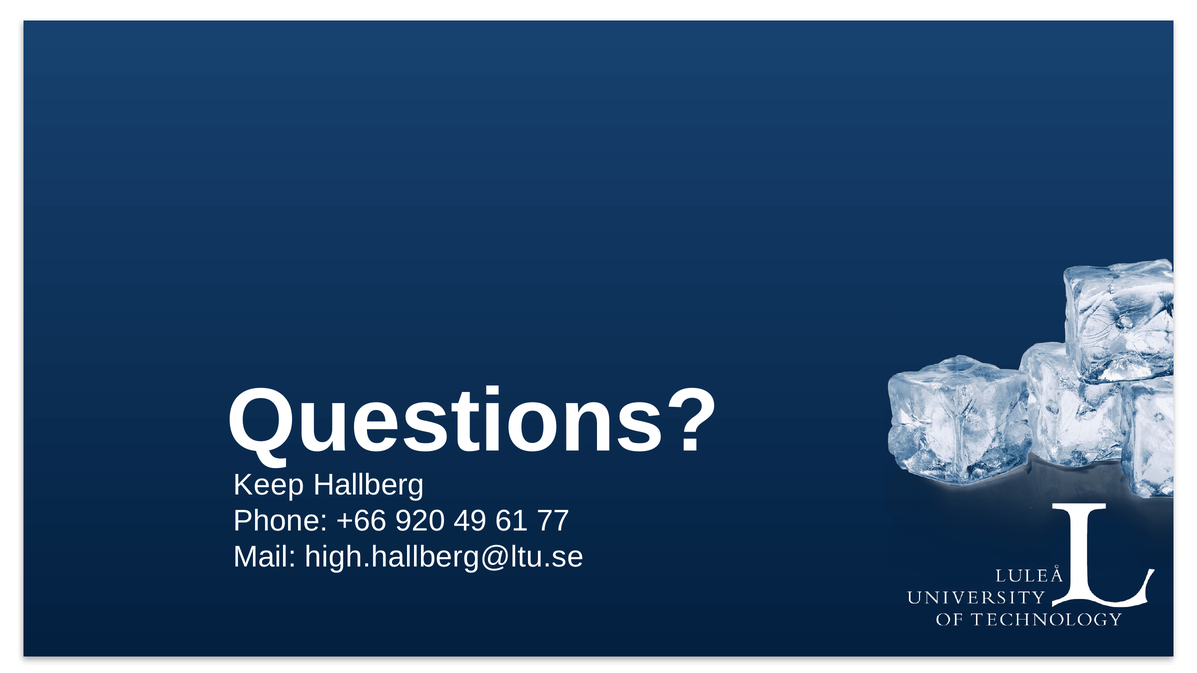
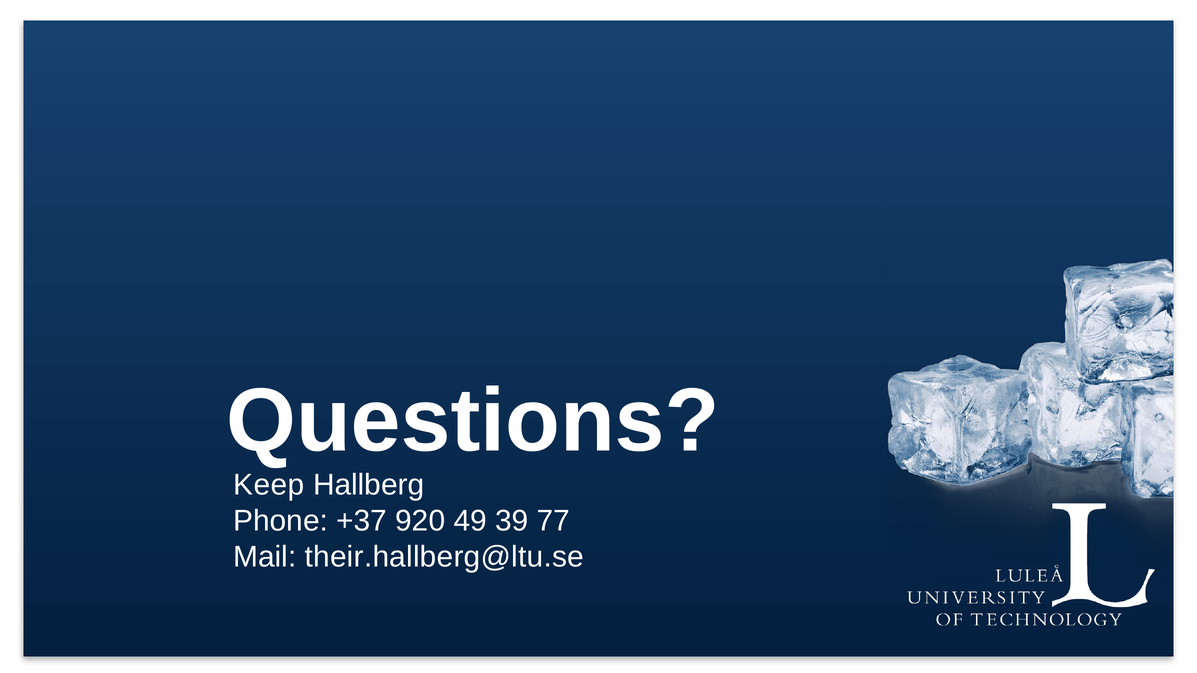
+66: +66 -> +37
61: 61 -> 39
high.hallberg@ltu.se: high.hallberg@ltu.se -> their.hallberg@ltu.se
